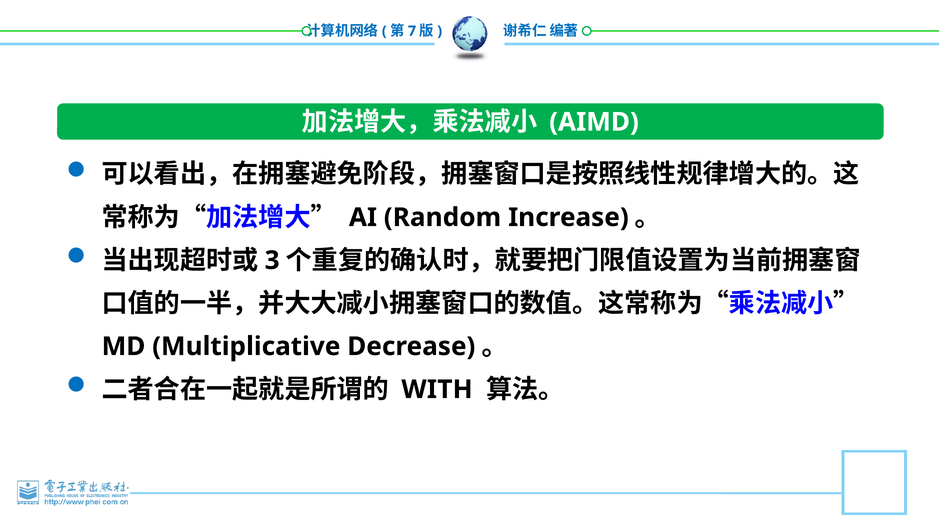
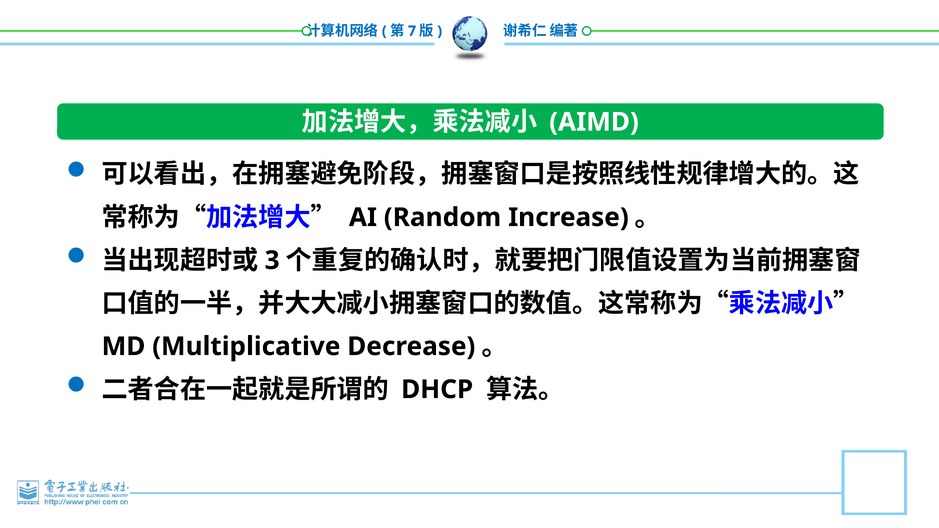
WITH: WITH -> DHCP
